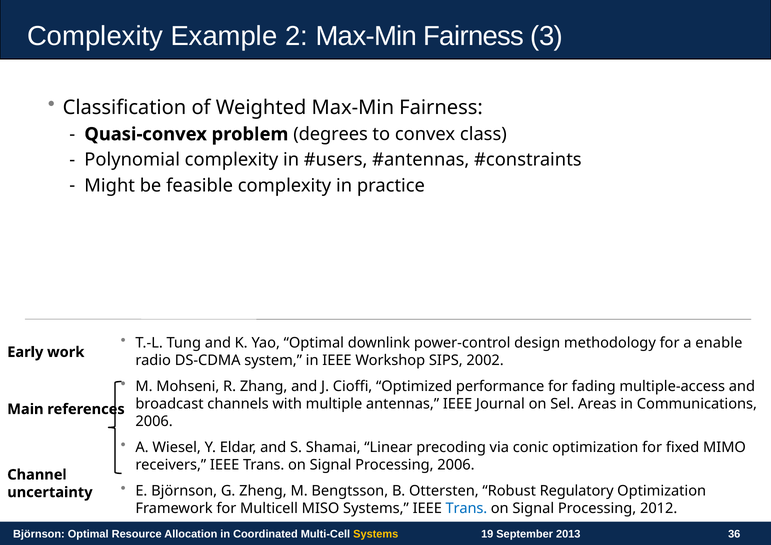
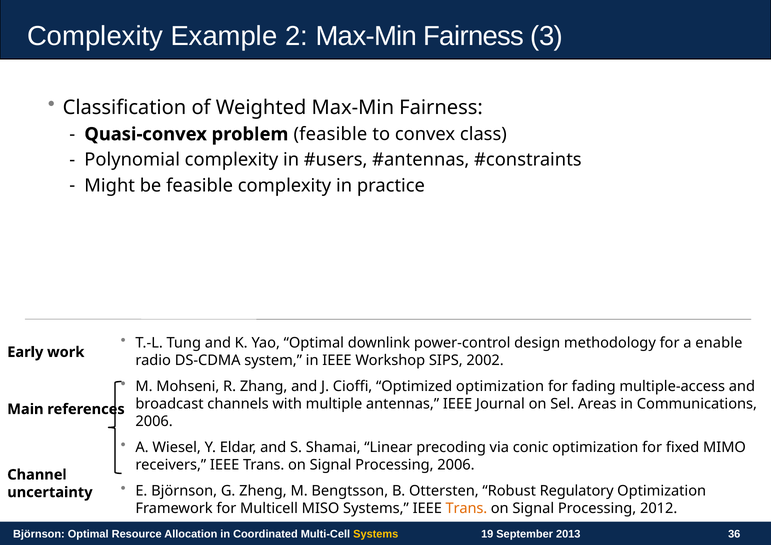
problem degrees: degrees -> feasible
Optimized performance: performance -> optimization
Trans at (466, 509) colour: blue -> orange
